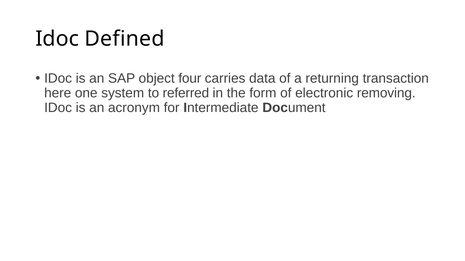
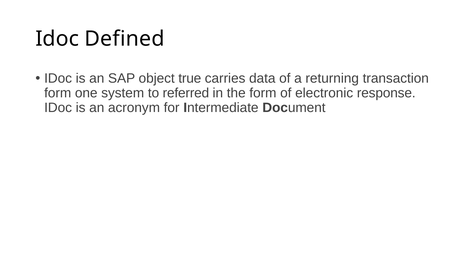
four: four -> true
here at (58, 93): here -> form
removing: removing -> response
